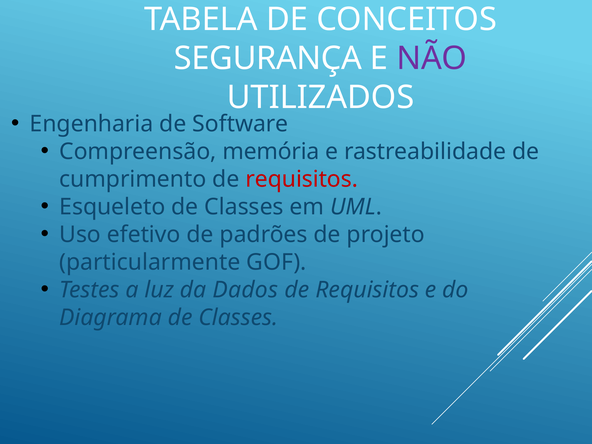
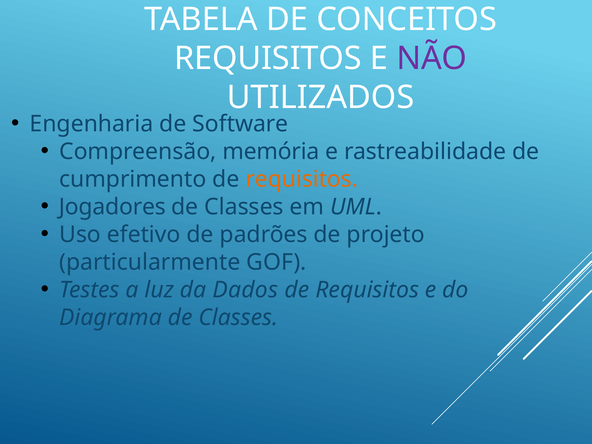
SEGURANÇA at (268, 59): SEGURANÇA -> REQUISITOS
requisitos at (302, 179) colour: red -> orange
Esqueleto: Esqueleto -> Jogadores
